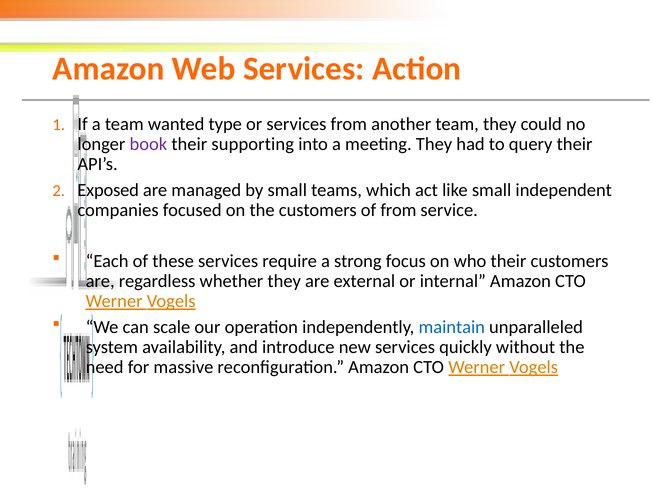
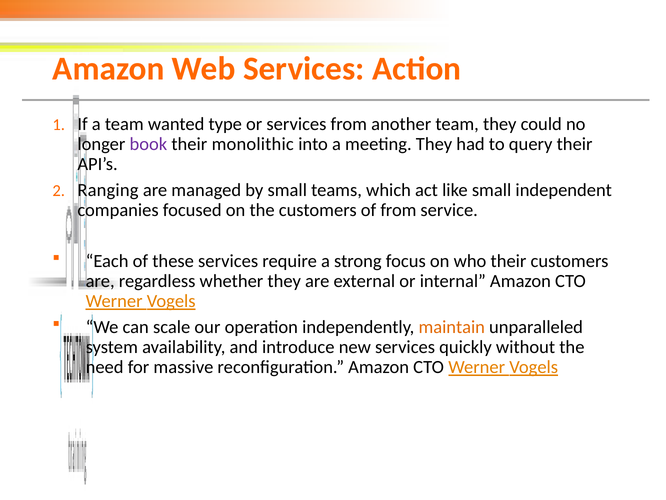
supporting: supporting -> monolithic
Exposed: Exposed -> Ranging
maintain colour: blue -> orange
